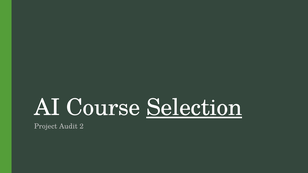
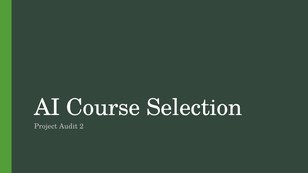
Selection underline: present -> none
